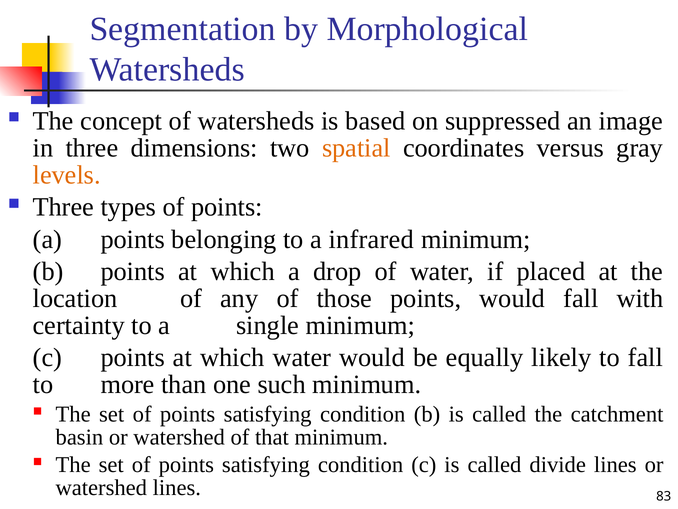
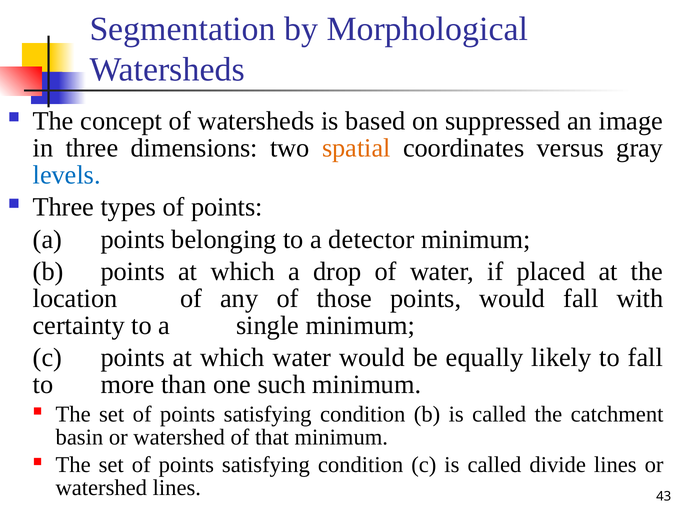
levels colour: orange -> blue
infrared: infrared -> detector
83: 83 -> 43
